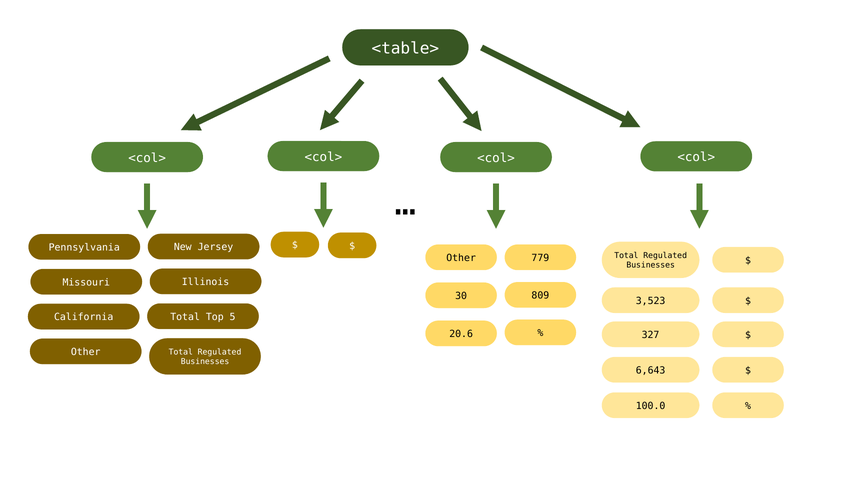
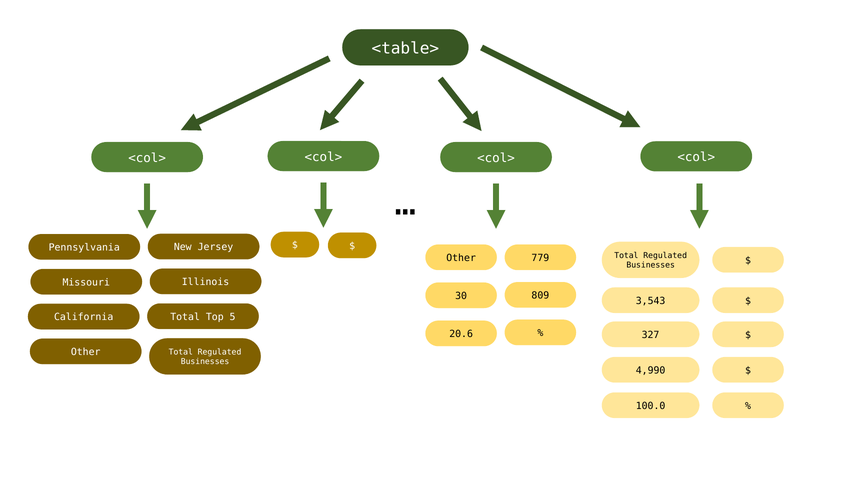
3,523: 3,523 -> 3,543
6,643: 6,643 -> 4,990
